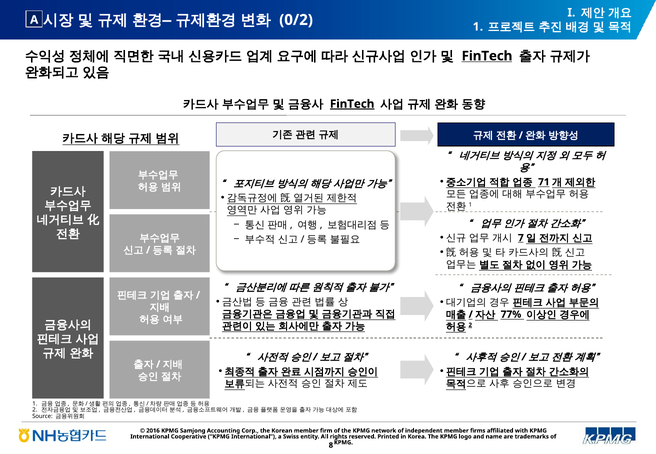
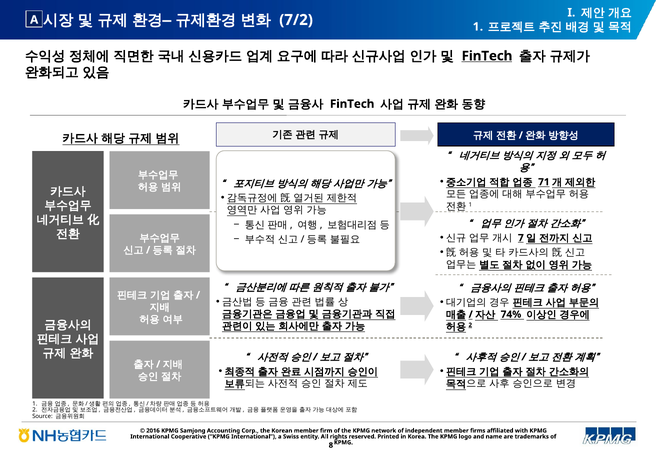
0/2: 0/2 -> 7/2
FinTech at (352, 104) underline: present -> none
77%: 77% -> 74%
